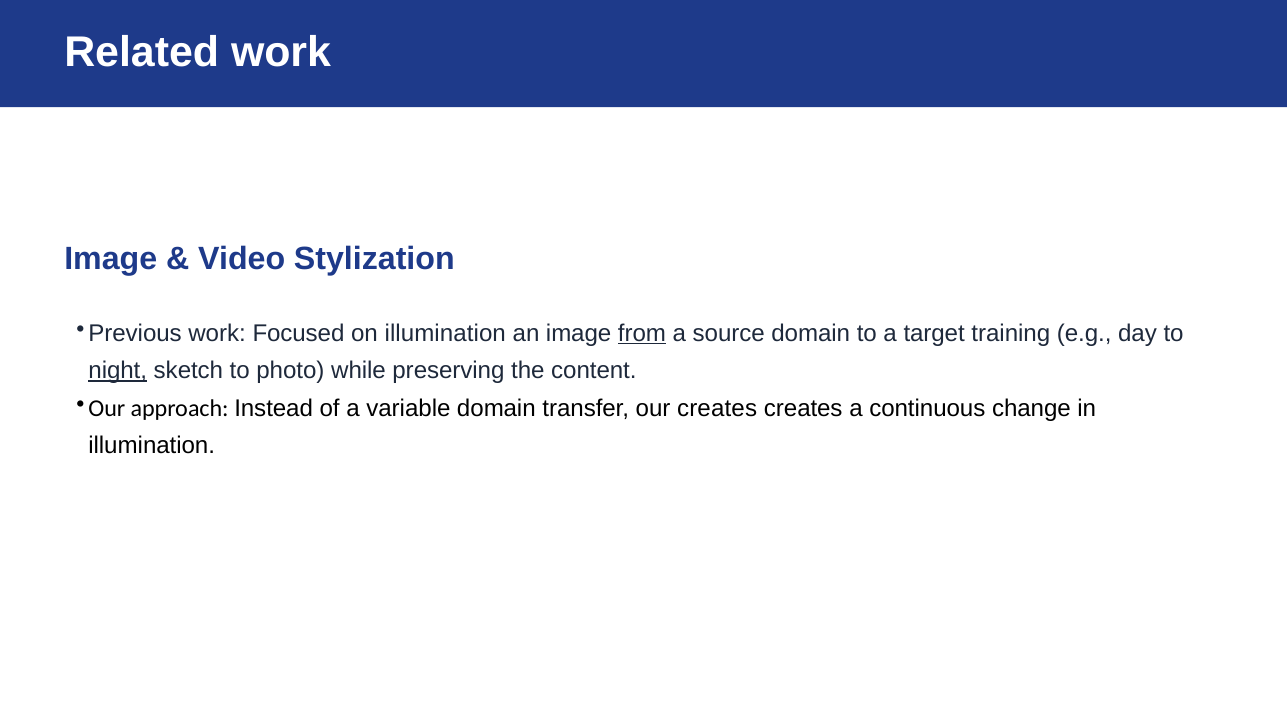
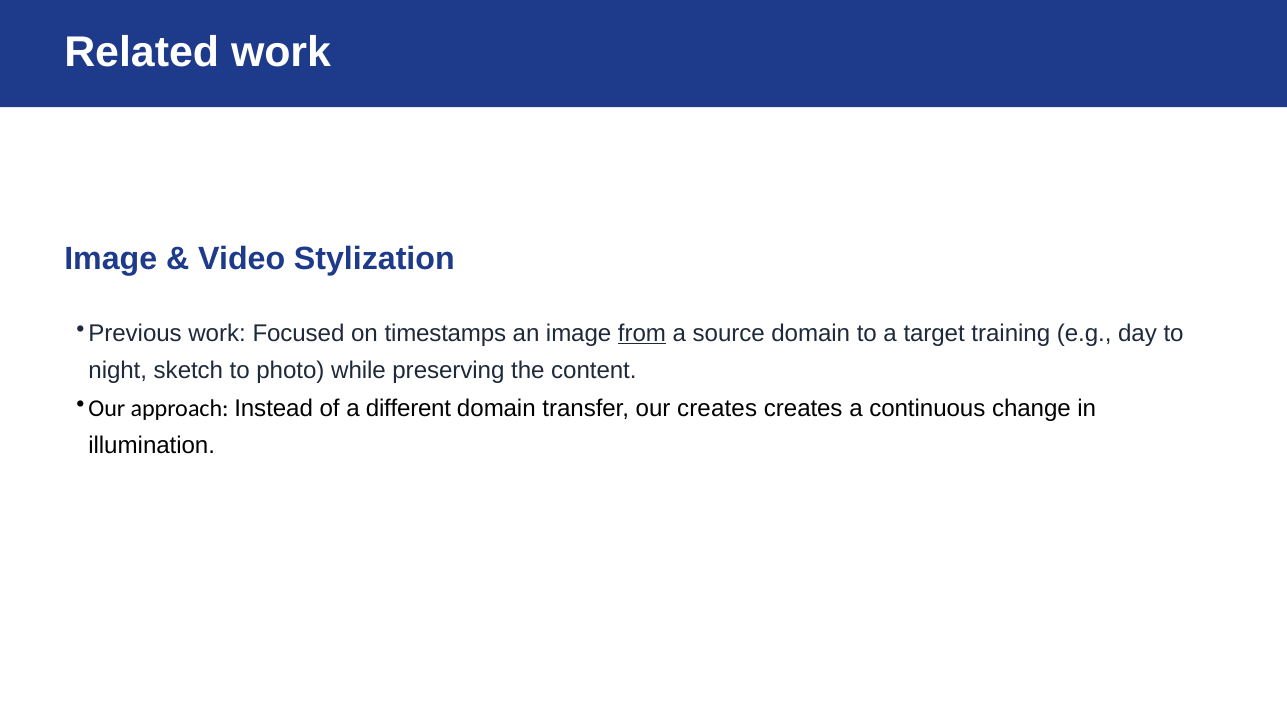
on illumination: illumination -> timestamps
night underline: present -> none
variable: variable -> different
